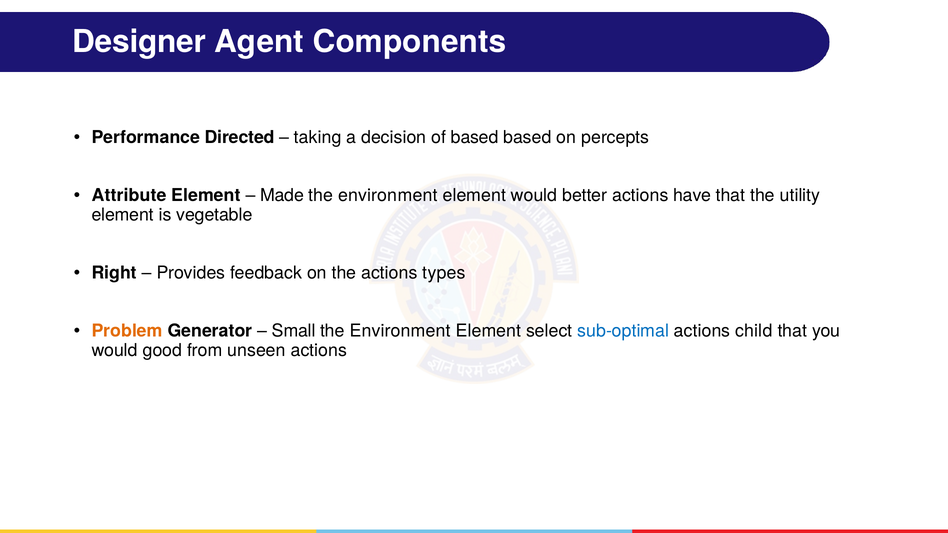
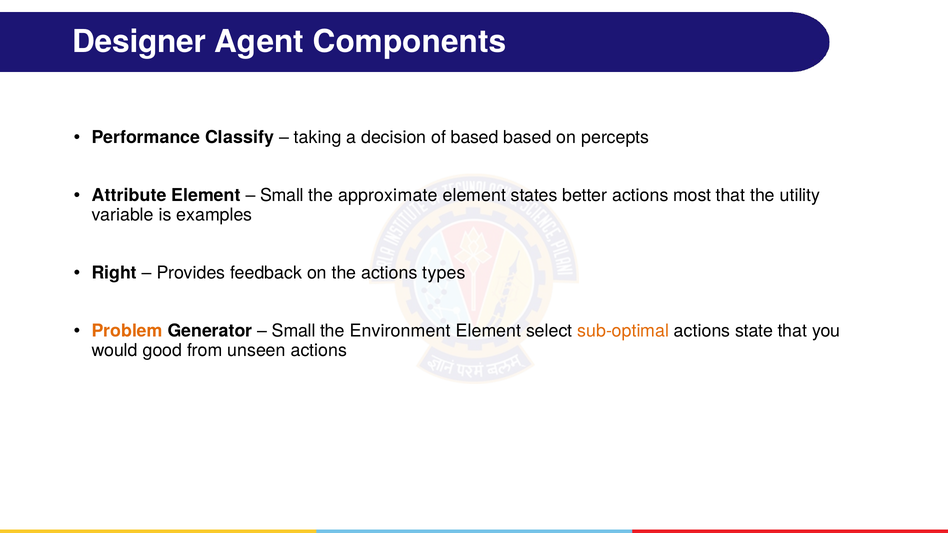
Directed: Directed -> Classify
Made at (282, 196): Made -> Small
environment at (388, 196): environment -> approximate
element would: would -> states
have: have -> most
element at (123, 215): element -> variable
vegetable: vegetable -> examples
sub-optimal colour: blue -> orange
child: child -> state
